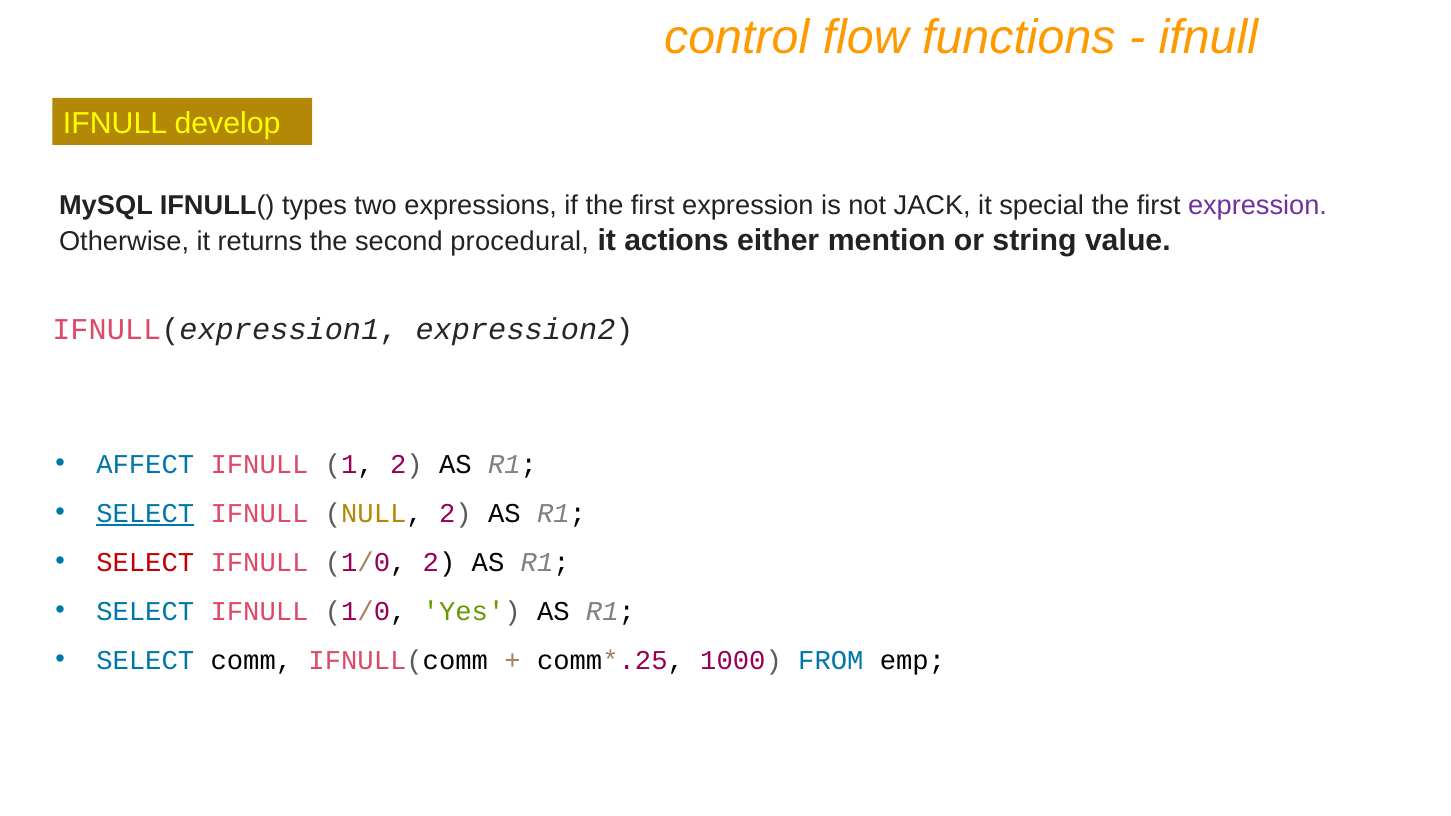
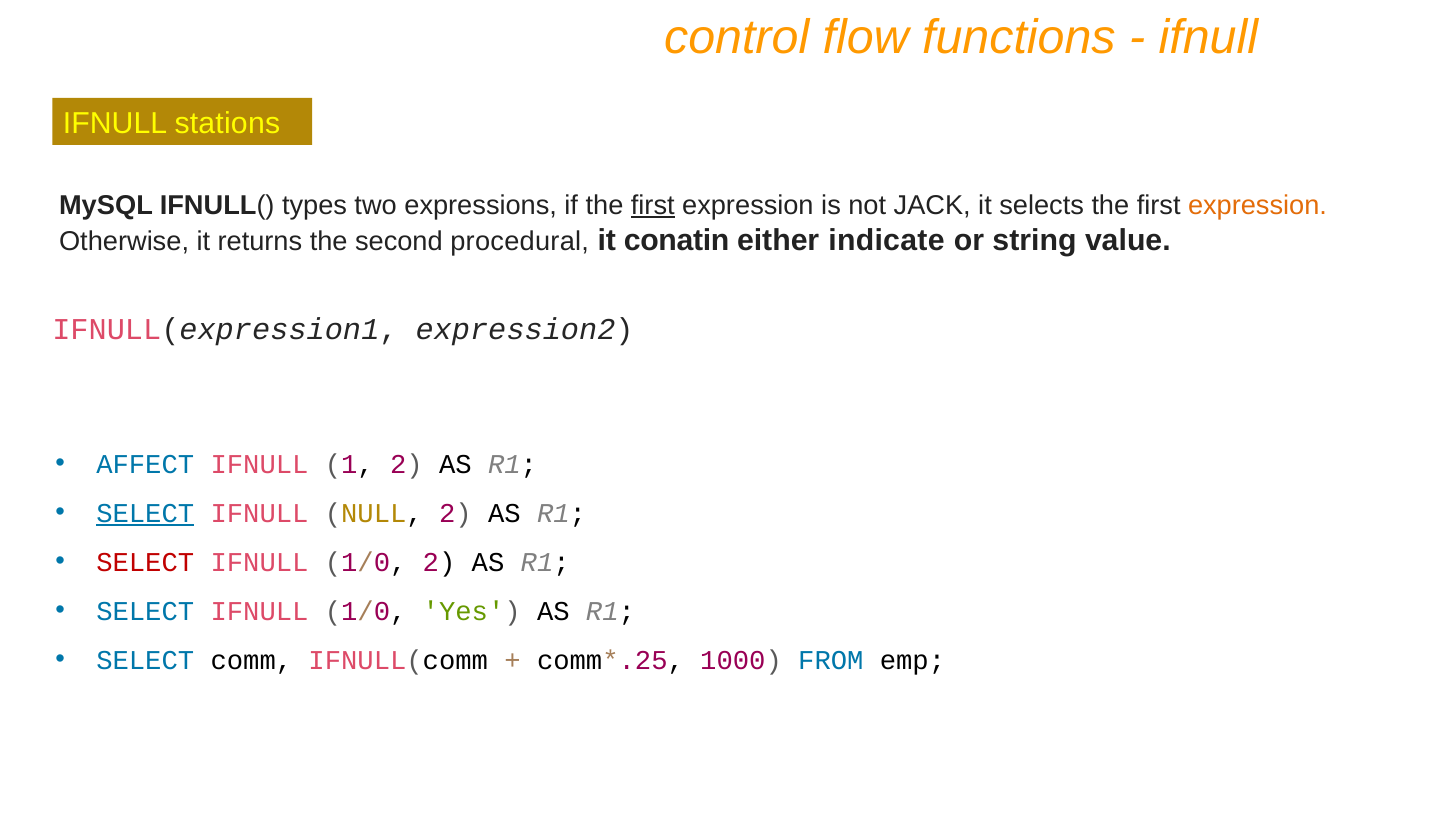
develop: develop -> stations
first at (653, 205) underline: none -> present
special: special -> selects
expression at (1257, 205) colour: purple -> orange
actions: actions -> conatin
mention: mention -> indicate
